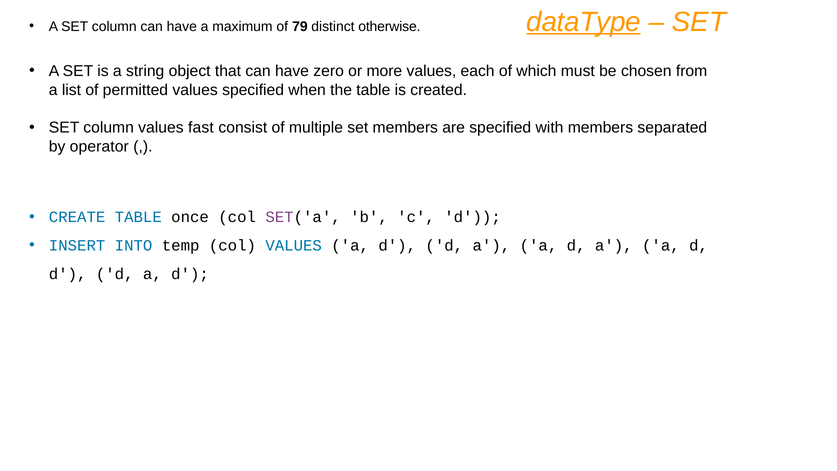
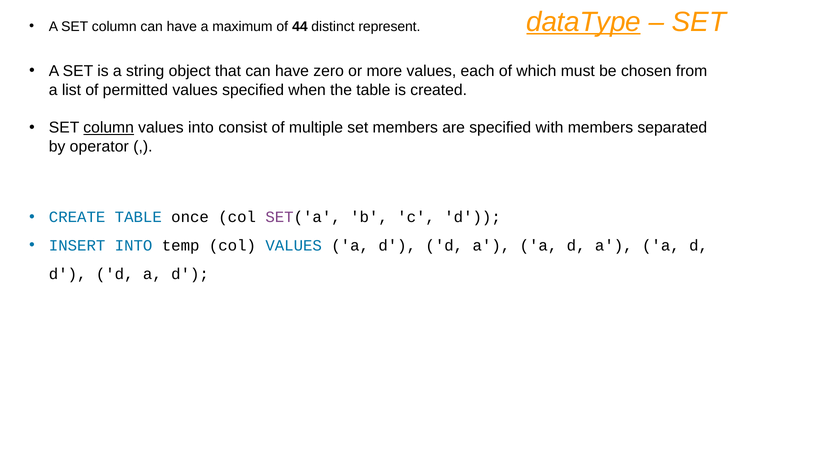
79: 79 -> 44
otherwise: otherwise -> represent
column at (109, 128) underline: none -> present
values fast: fast -> into
